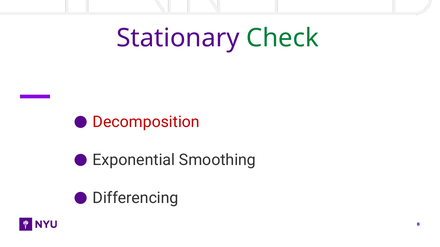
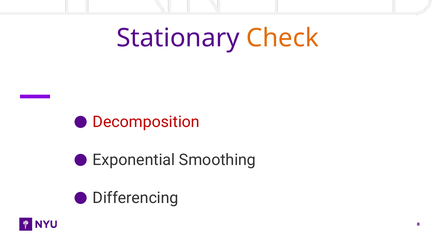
Check colour: green -> orange
